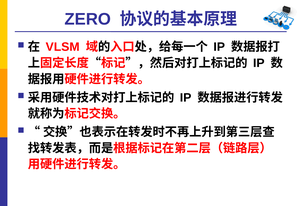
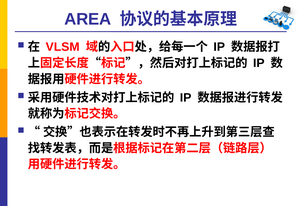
ZERO: ZERO -> AREA
